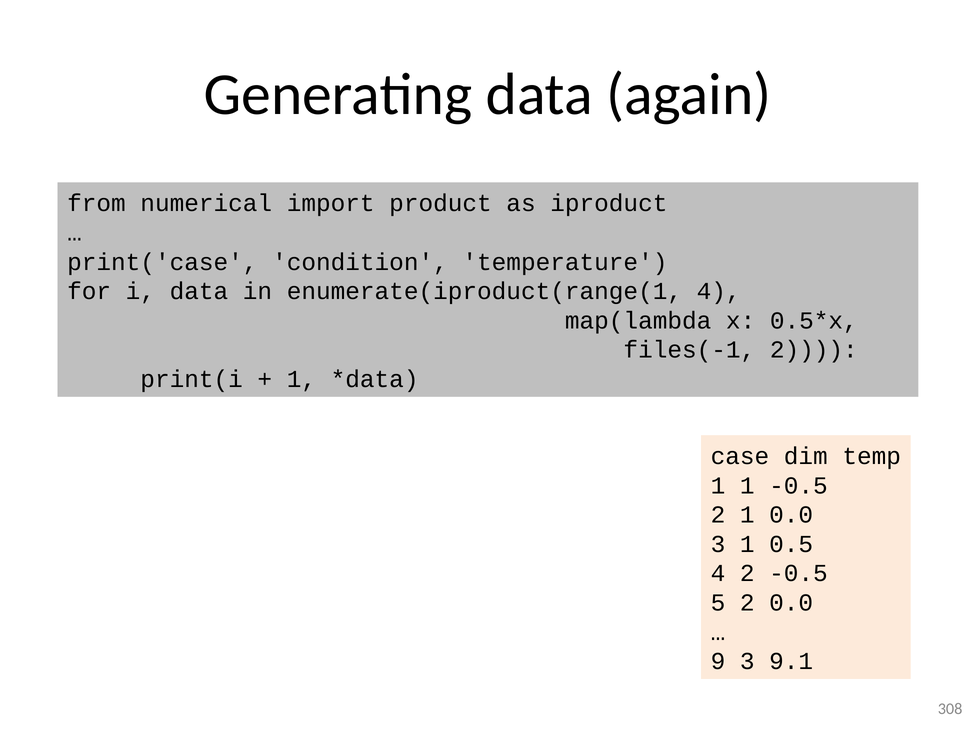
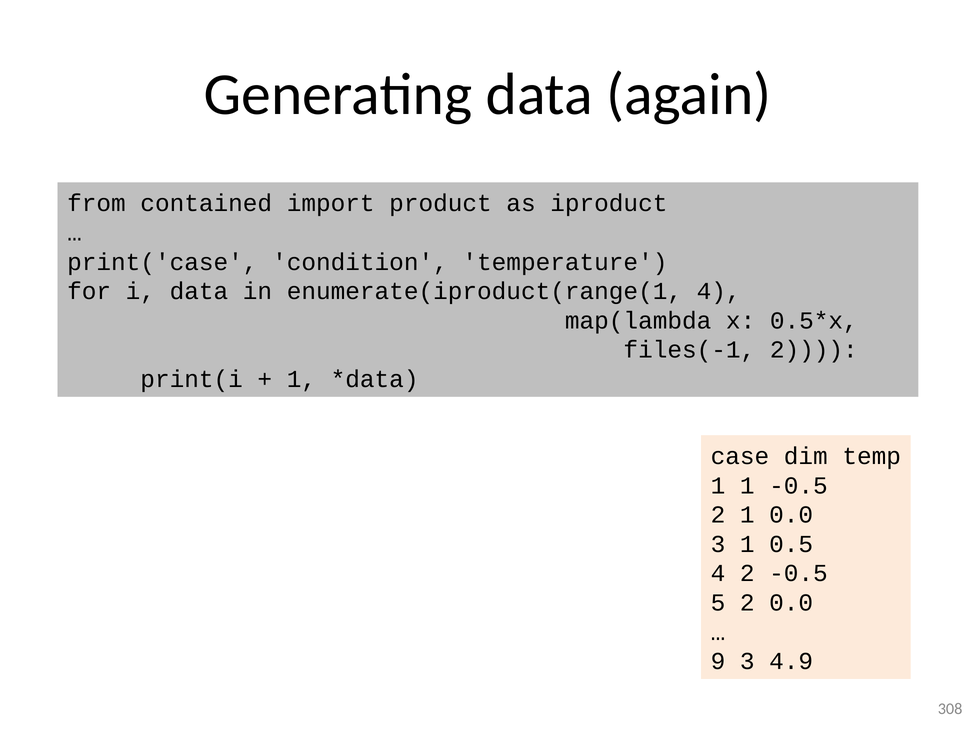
numerical: numerical -> contained
9.1: 9.1 -> 4.9
